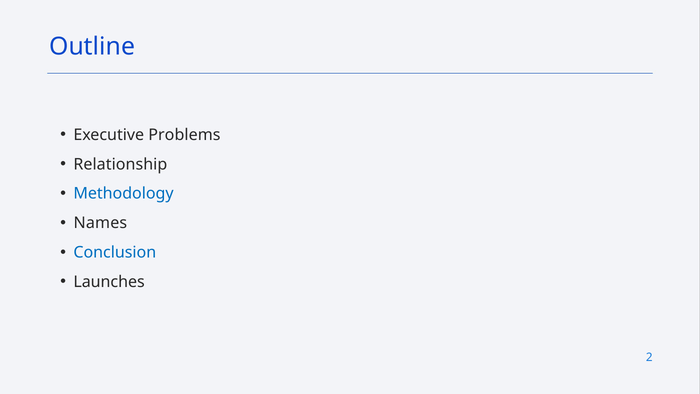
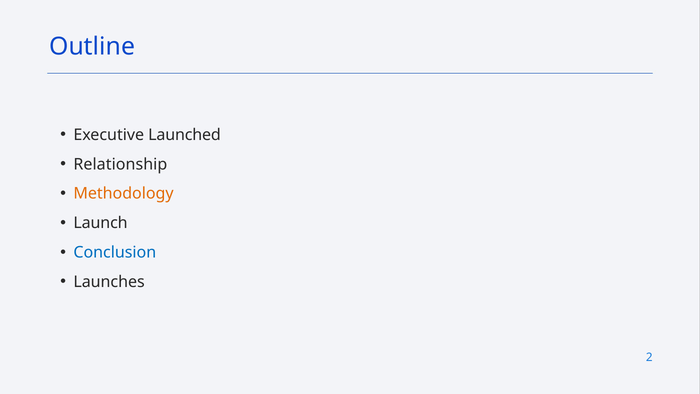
Problems: Problems -> Launched
Methodology colour: blue -> orange
Names: Names -> Launch
